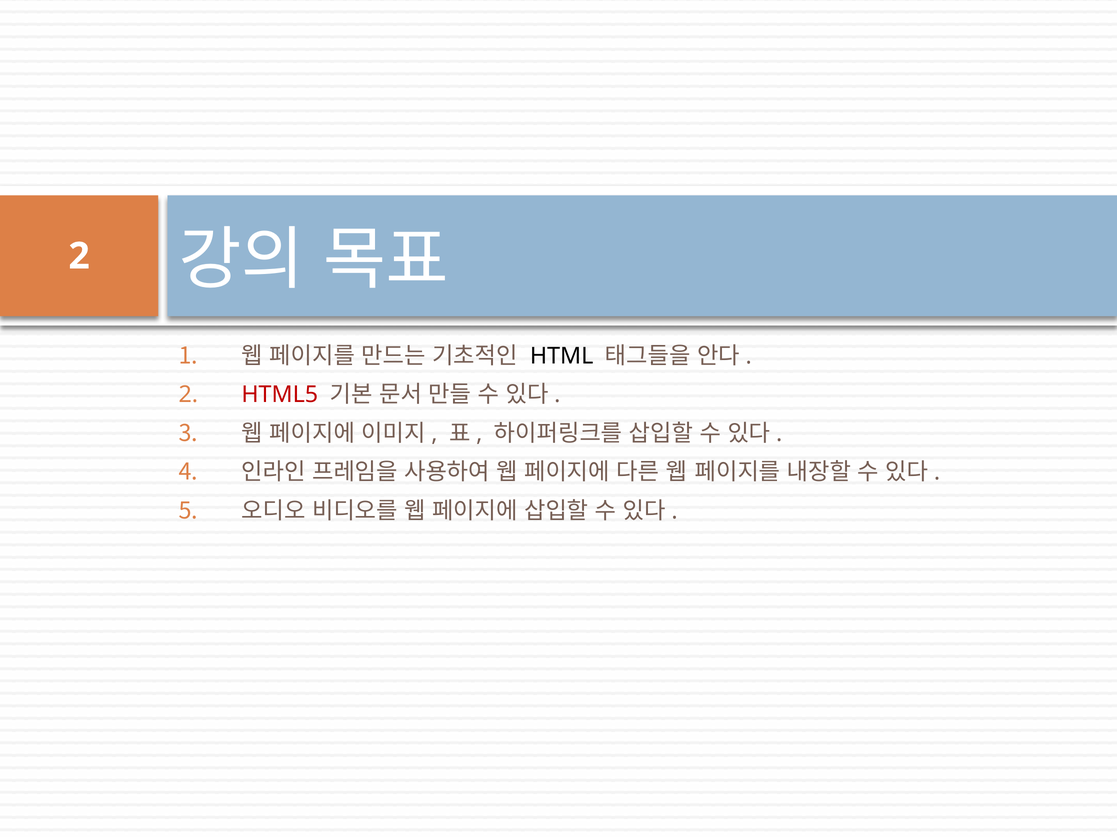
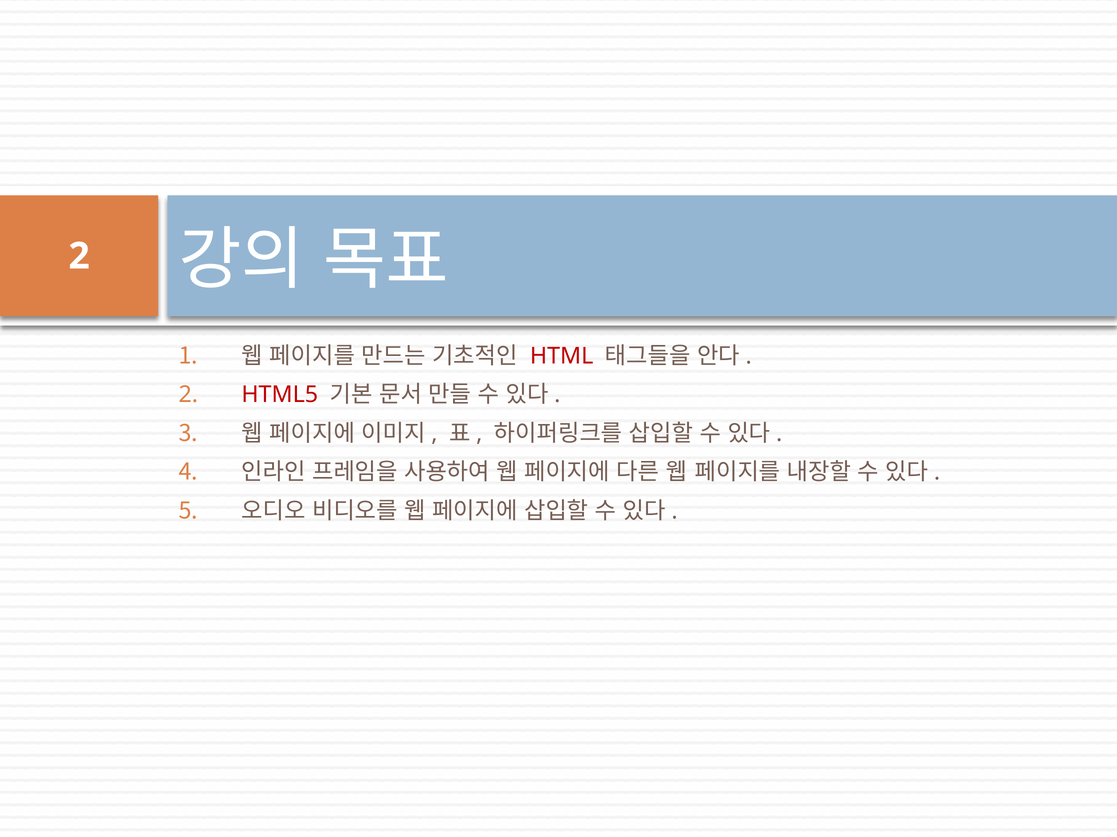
HTML colour: black -> red
